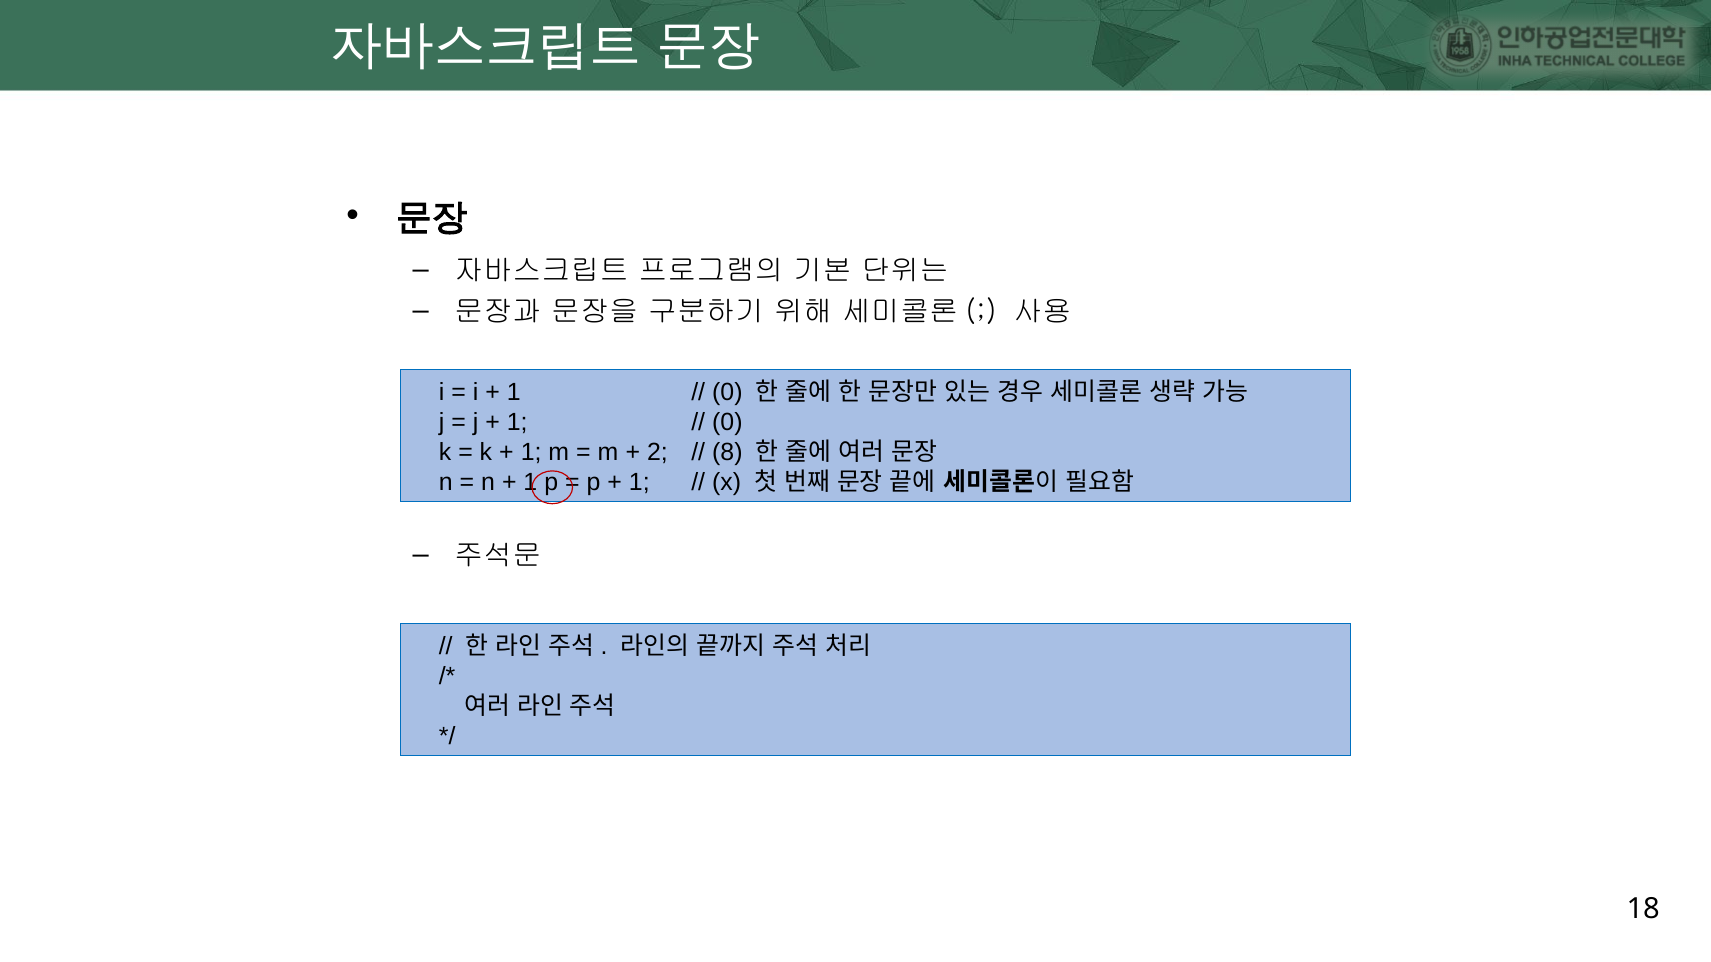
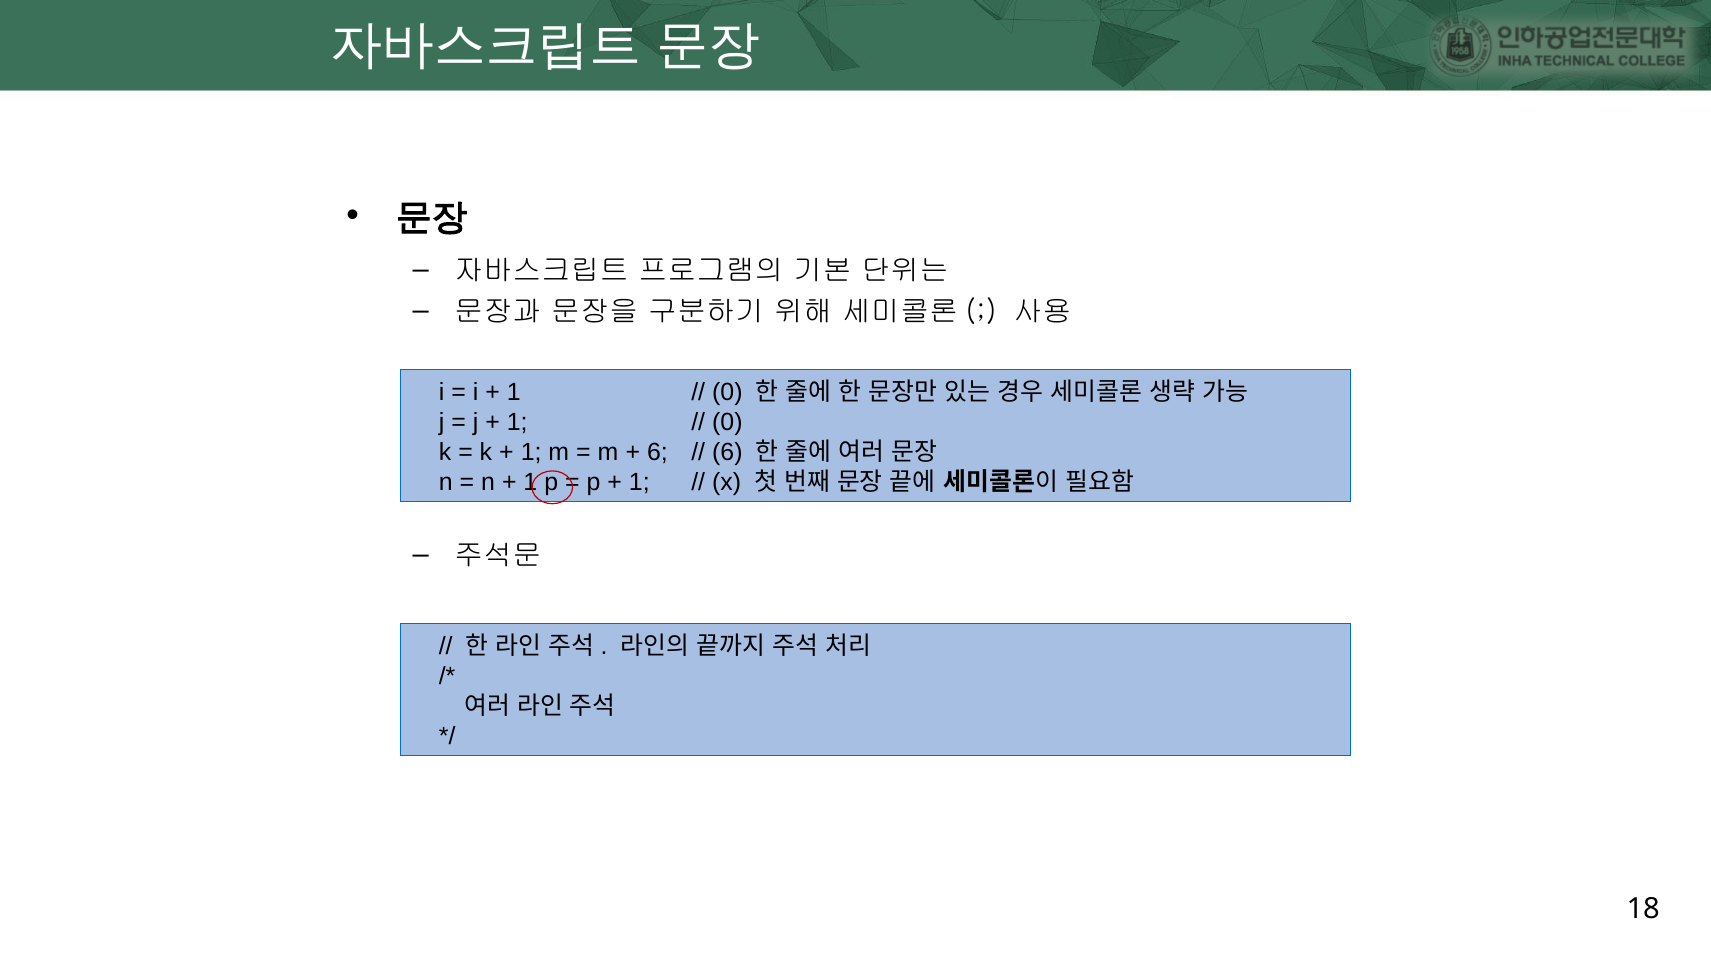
2 at (657, 452): 2 -> 6
8 at (727, 452): 8 -> 6
